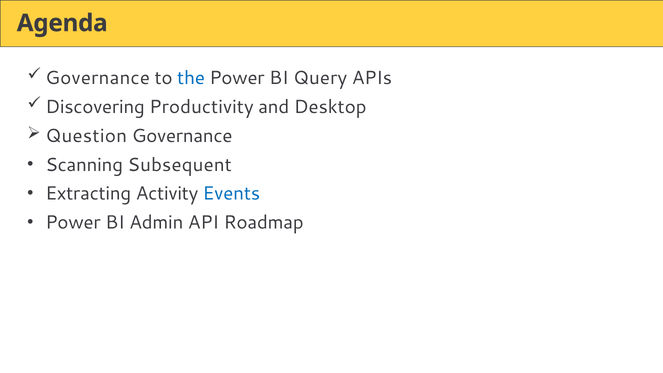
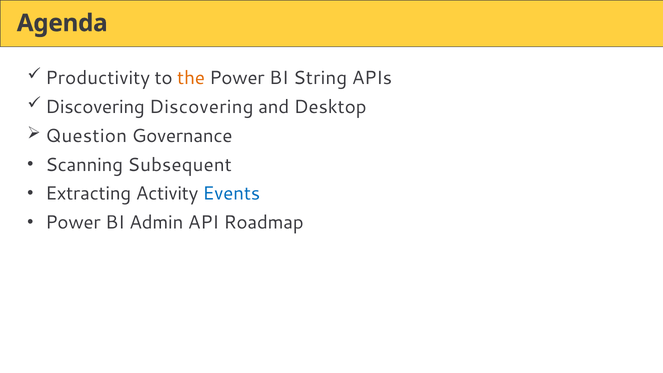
Governance at (98, 78): Governance -> Productivity
the colour: blue -> orange
Query: Query -> String
Discovering Productivity: Productivity -> Discovering
